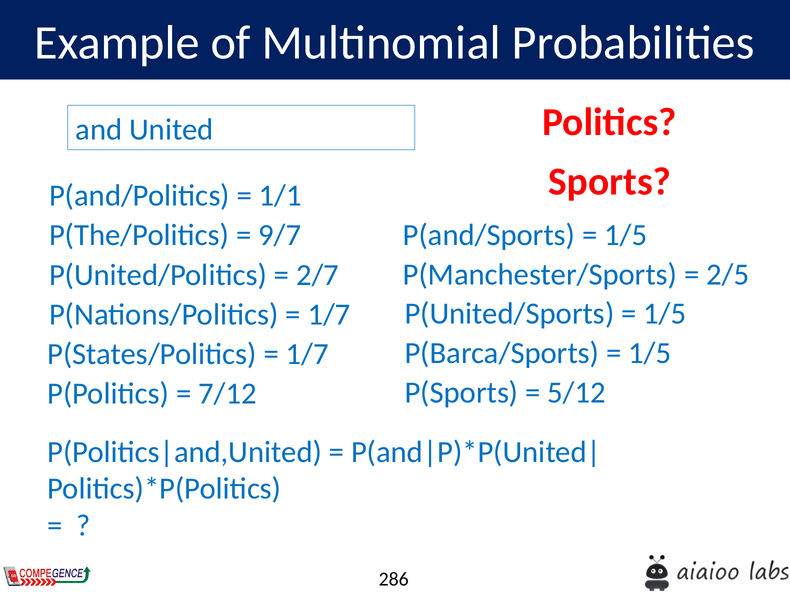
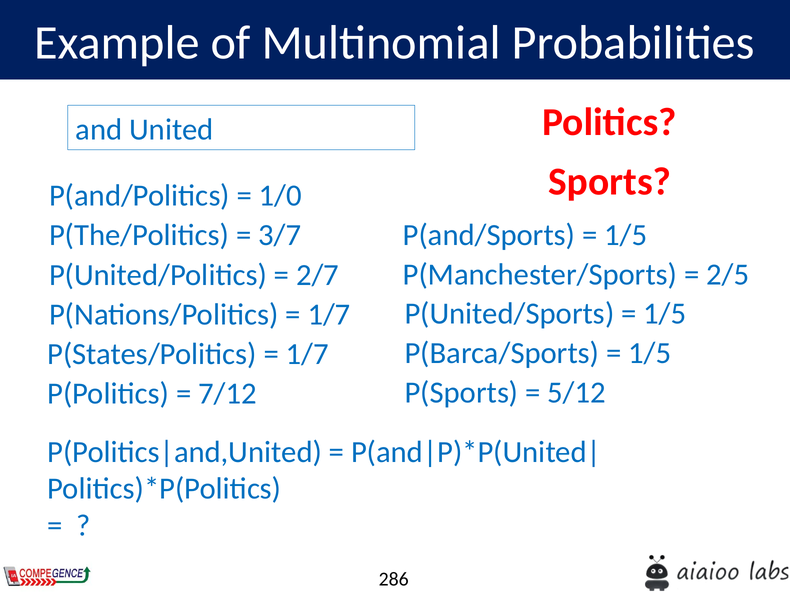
1/1: 1/1 -> 1/0
9/7: 9/7 -> 3/7
